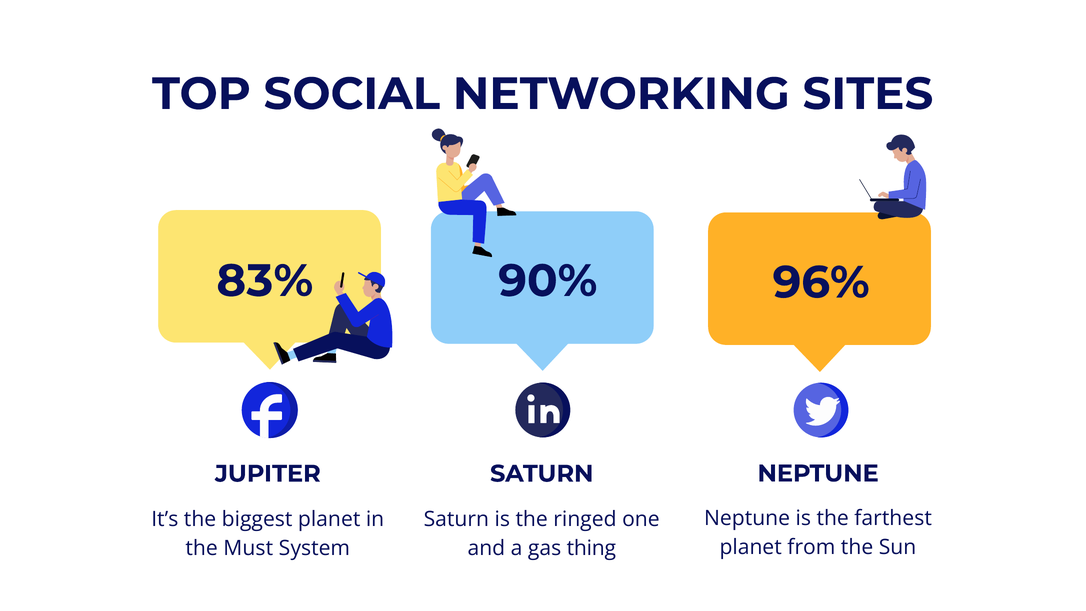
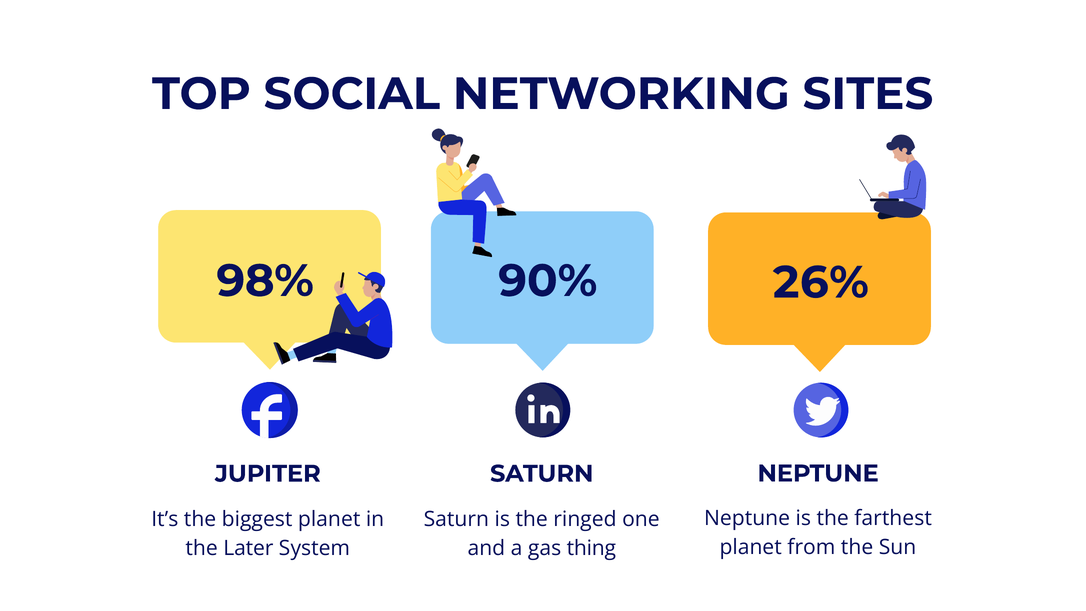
83%: 83% -> 98%
96%: 96% -> 26%
Must: Must -> Later
